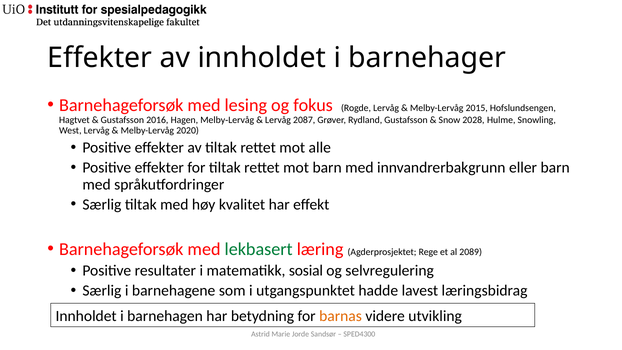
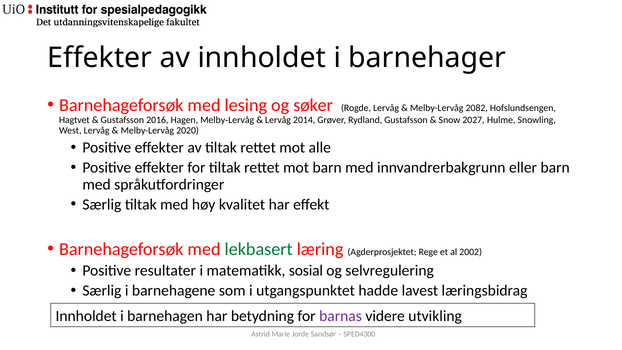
fokus: fokus -> søker
2015: 2015 -> 2082
2087: 2087 -> 2014
2028: 2028 -> 2027
2089: 2089 -> 2002
barnas colour: orange -> purple
